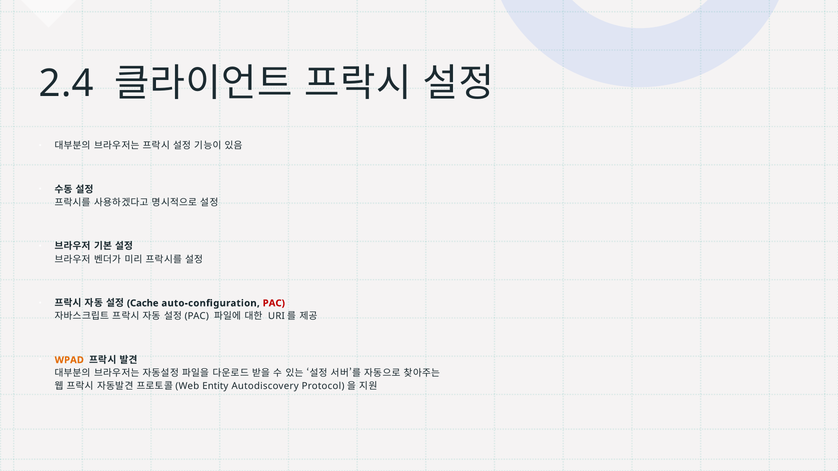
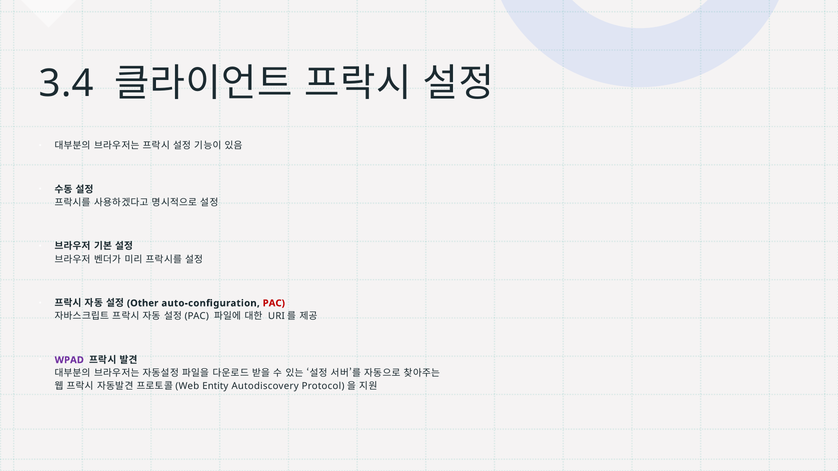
2.4: 2.4 -> 3.4
Cache: Cache -> Other
WPAD colour: orange -> purple
